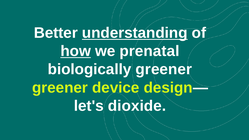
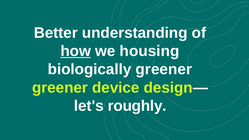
understanding underline: present -> none
prenatal: prenatal -> housing
dioxide: dioxide -> roughly
